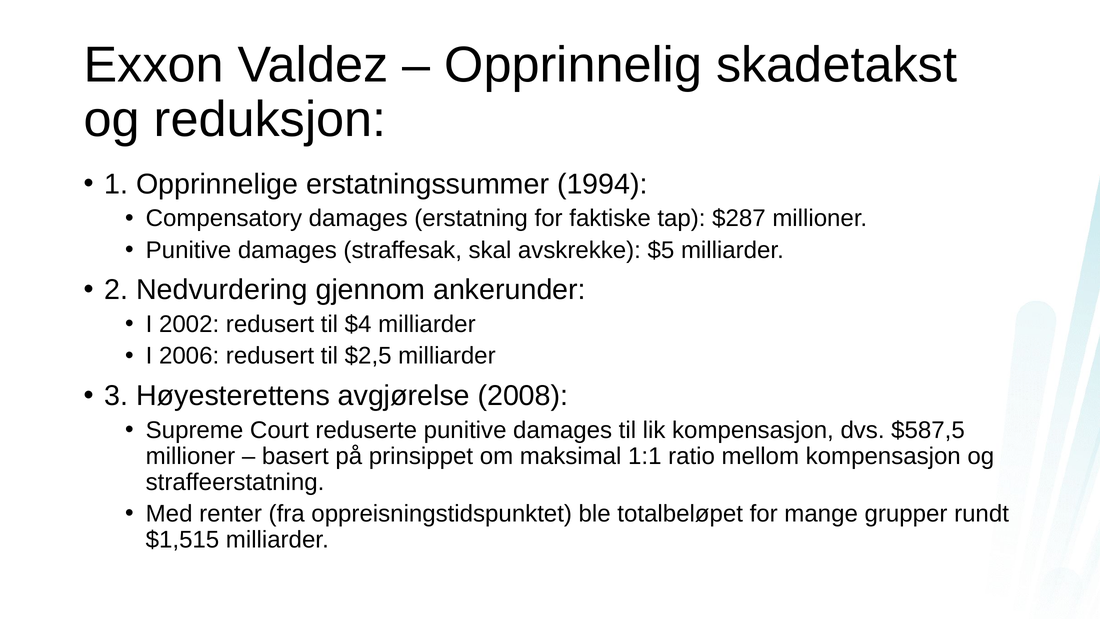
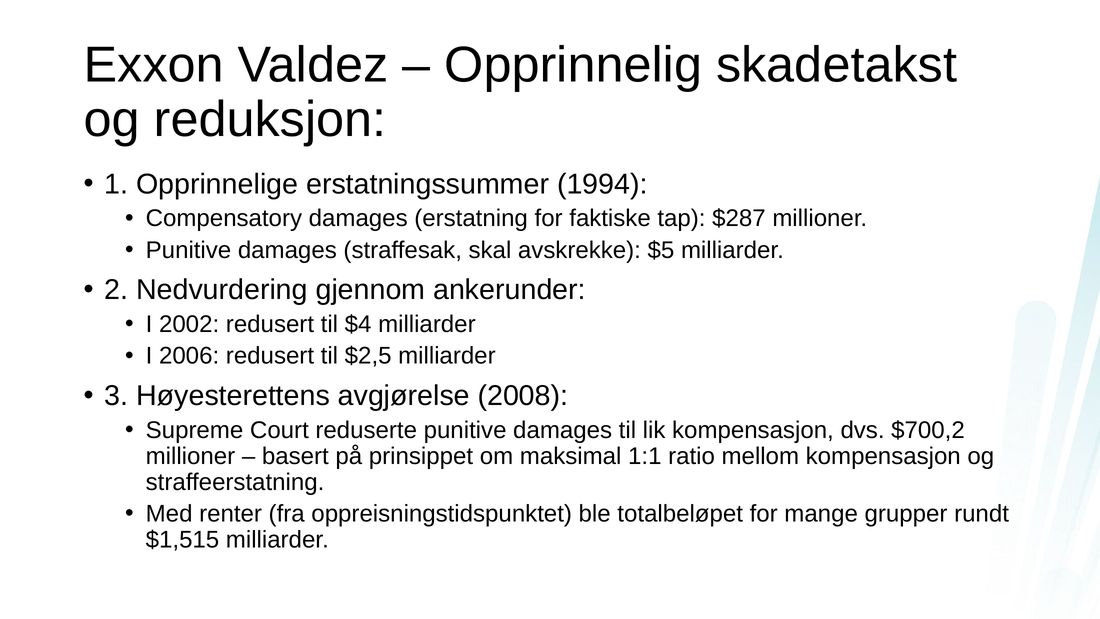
$587,5: $587,5 -> $700,2
